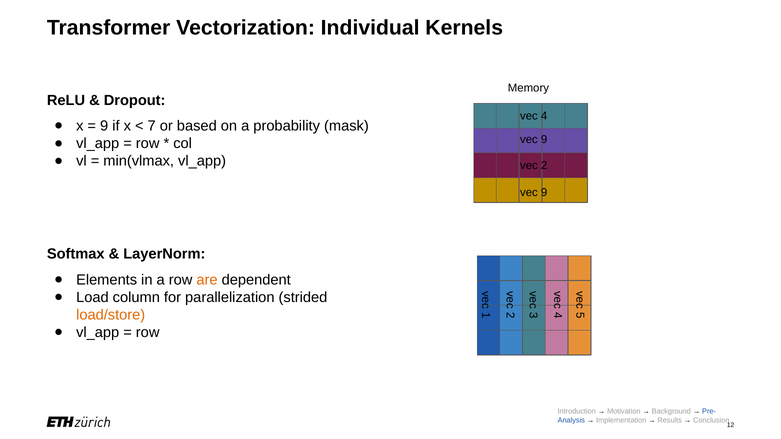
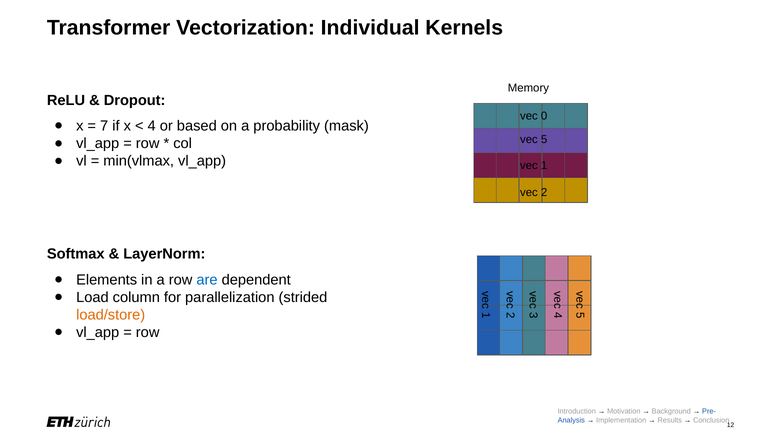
vec 4: 4 -> 0
9 at (104, 126): 9 -> 7
7 at (152, 126): 7 -> 4
9 at (544, 140): 9 -> 5
vec 2: 2 -> 1
9 at (544, 193): 9 -> 2
are colour: orange -> blue
